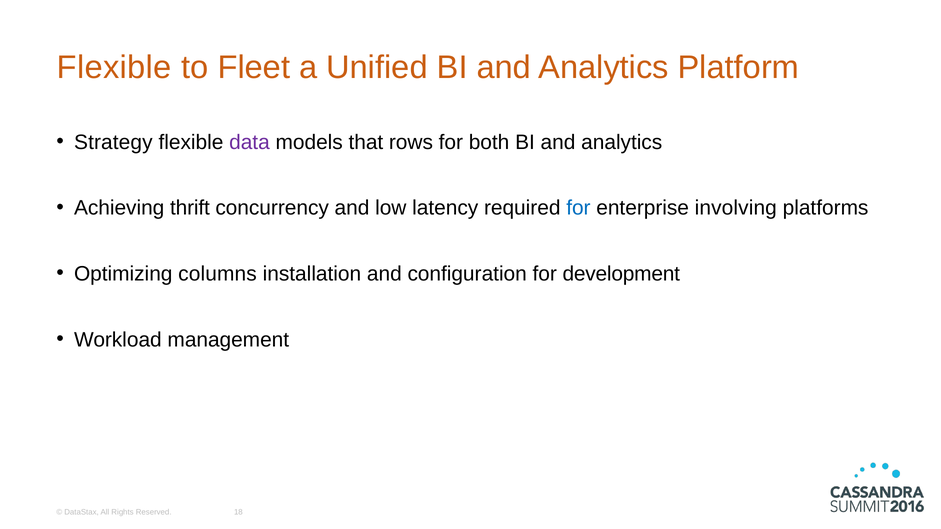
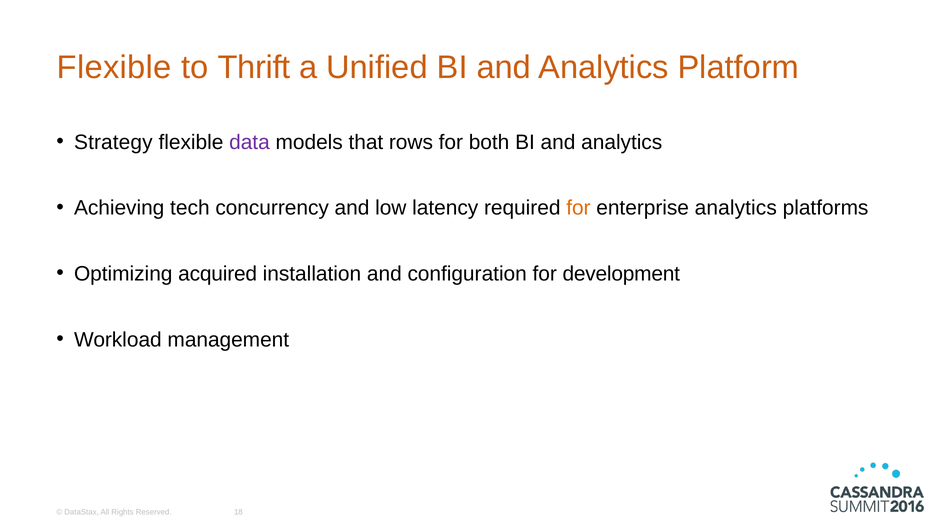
Fleet: Fleet -> Thrift
thrift: thrift -> tech
for at (578, 208) colour: blue -> orange
enterprise involving: involving -> analytics
columns: columns -> acquired
